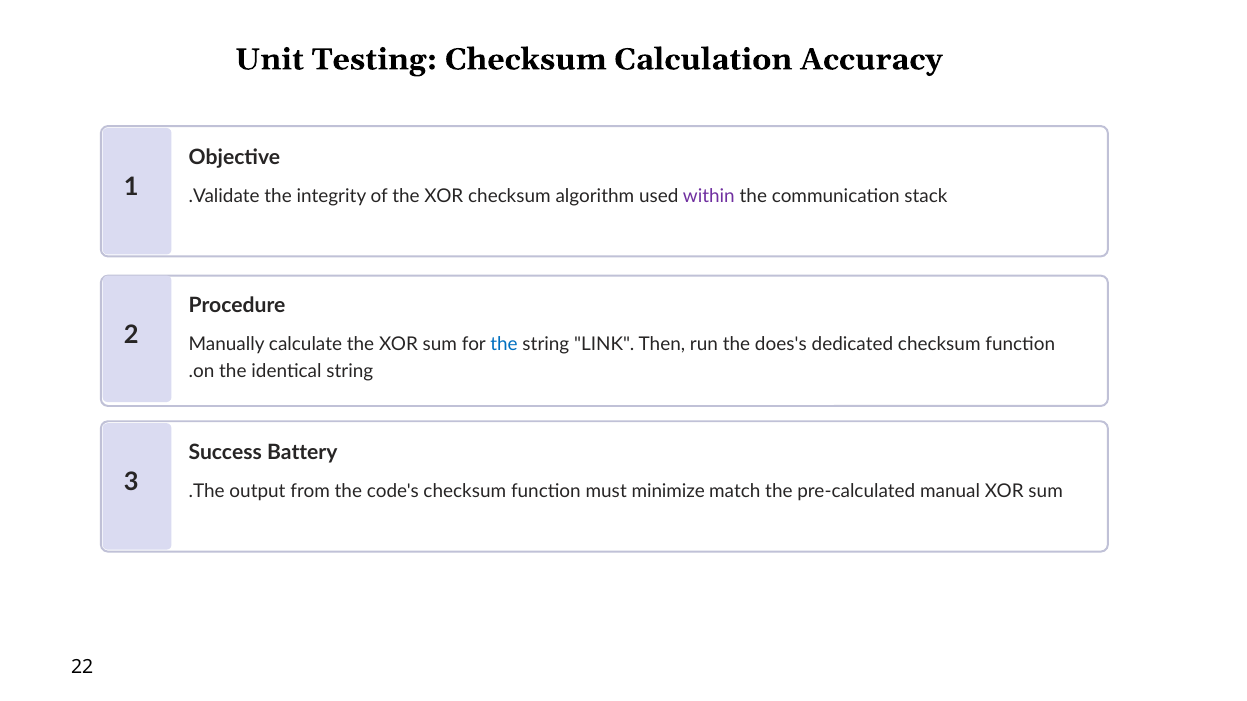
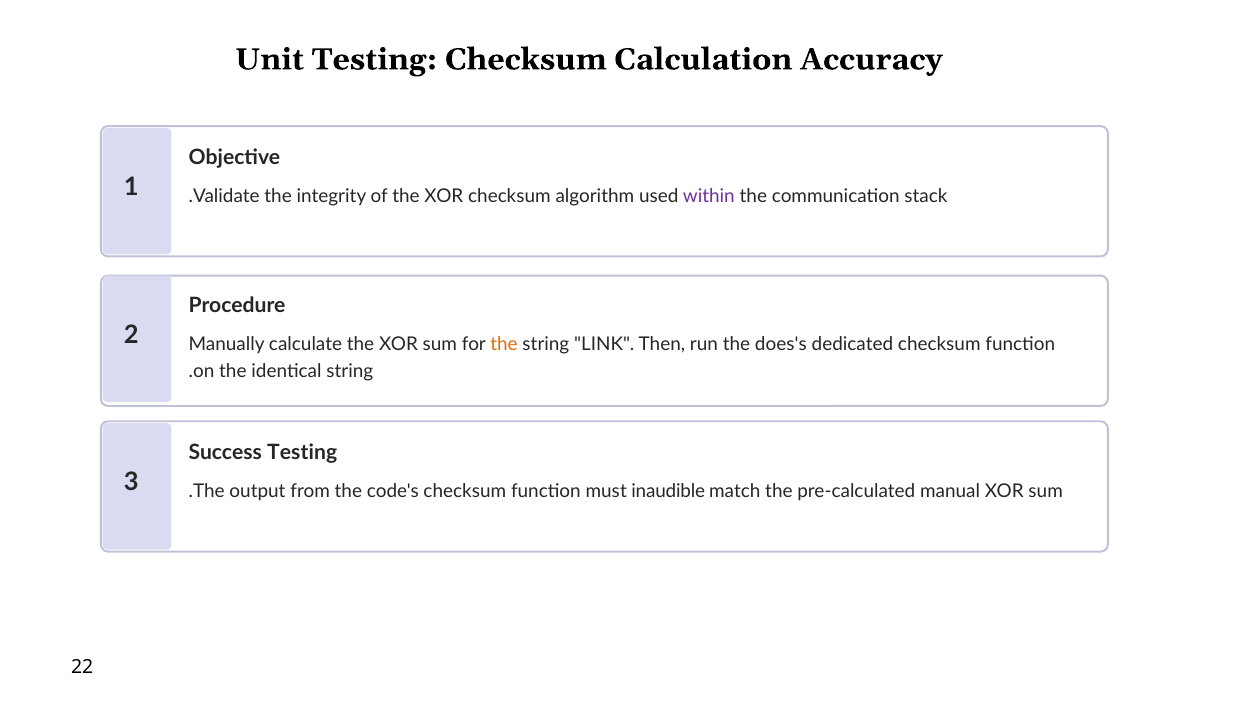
the at (504, 344) colour: blue -> orange
Success Battery: Battery -> Testing
minimize: minimize -> inaudible
